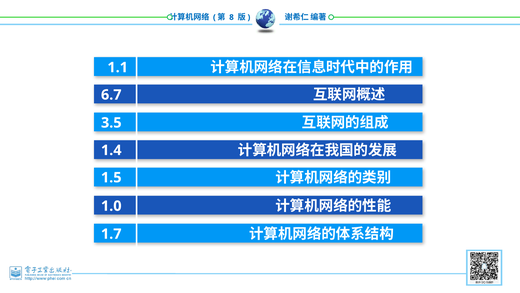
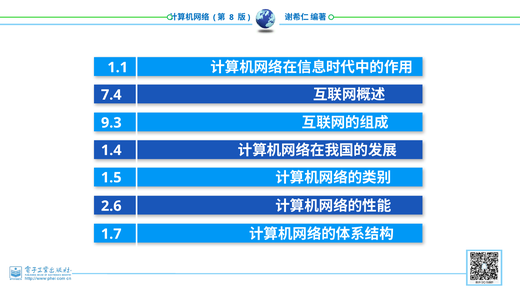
6.7: 6.7 -> 7.4
3.5: 3.5 -> 9.3
1.0: 1.0 -> 2.6
